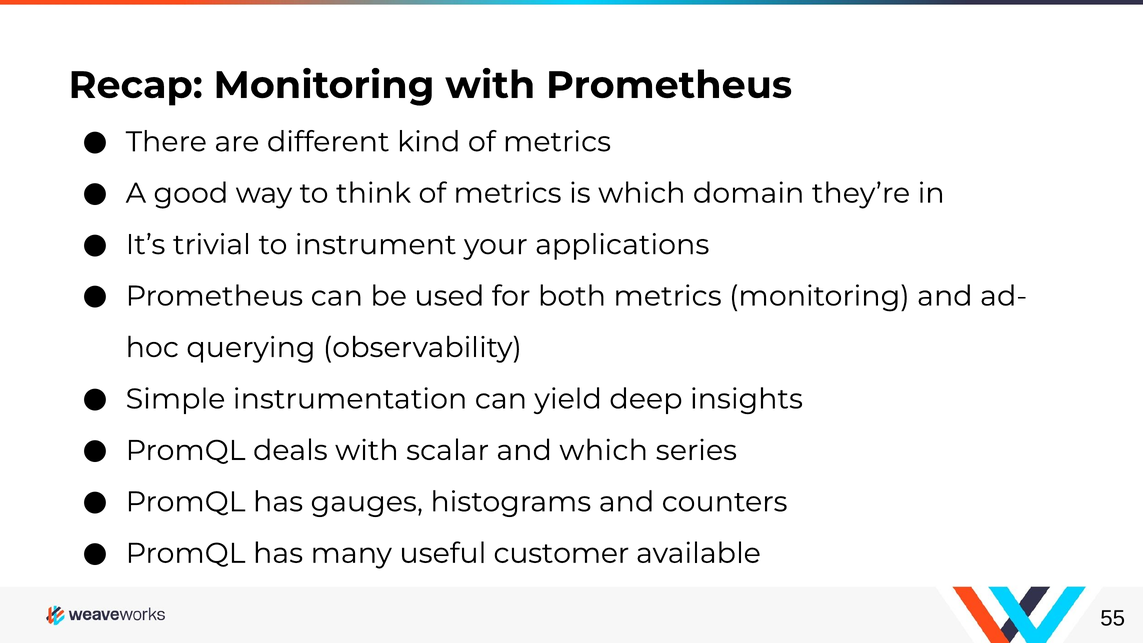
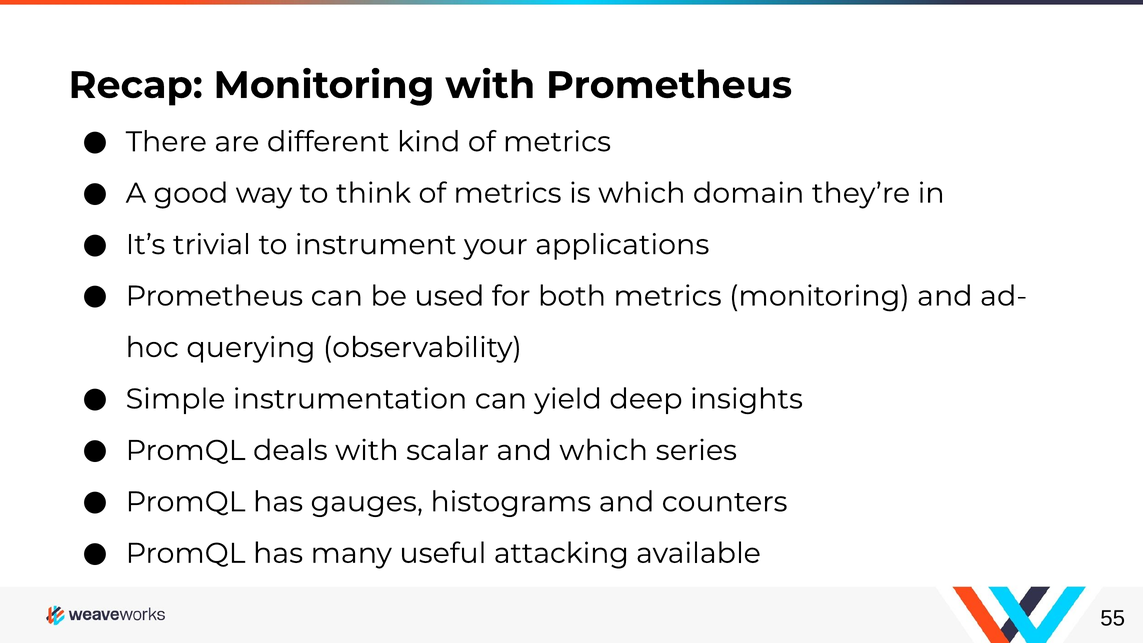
customer: customer -> attacking
